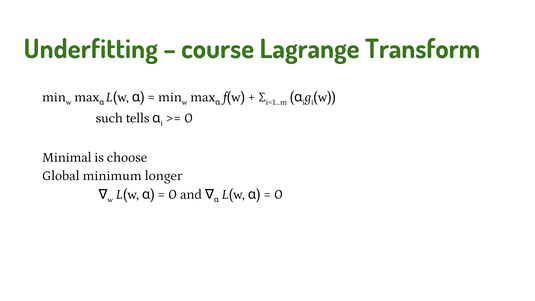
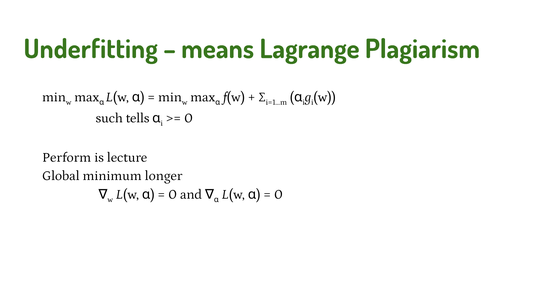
course: course -> means
Transform: Transform -> Plagiarism
Minimal: Minimal -> Perform
choose: choose -> lecture
